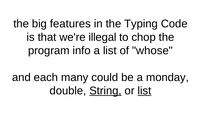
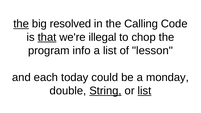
the at (21, 24) underline: none -> present
features: features -> resolved
Typing: Typing -> Calling
that underline: none -> present
whose: whose -> lesson
many: many -> today
